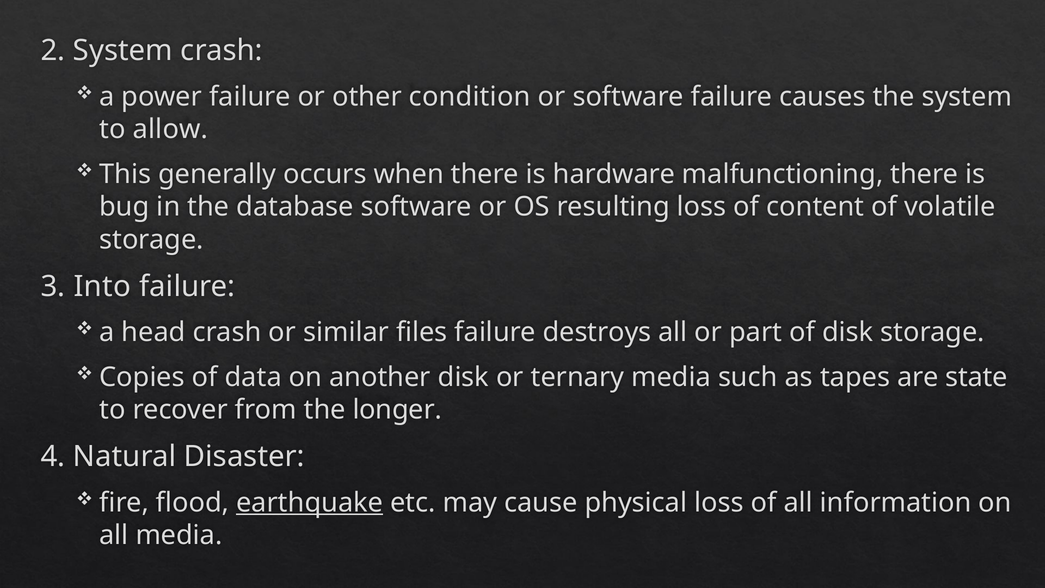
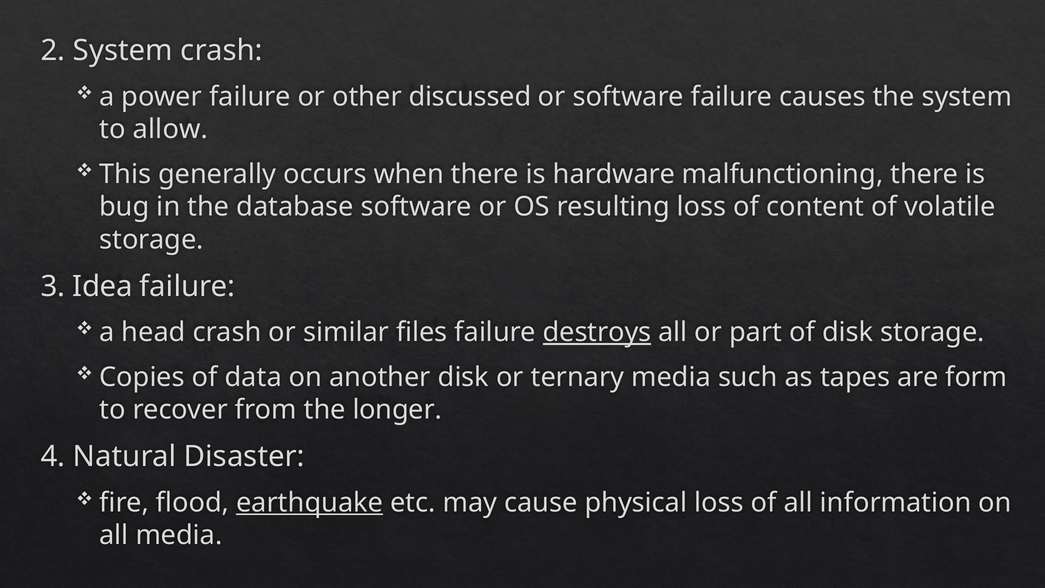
condition: condition -> discussed
Into: Into -> Idea
destroys underline: none -> present
state: state -> form
